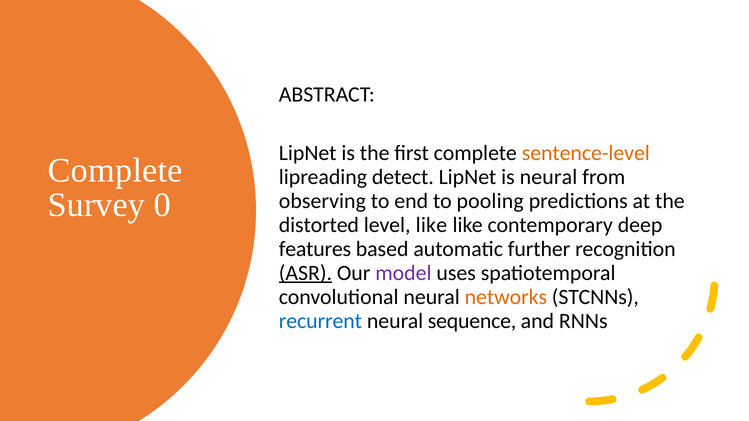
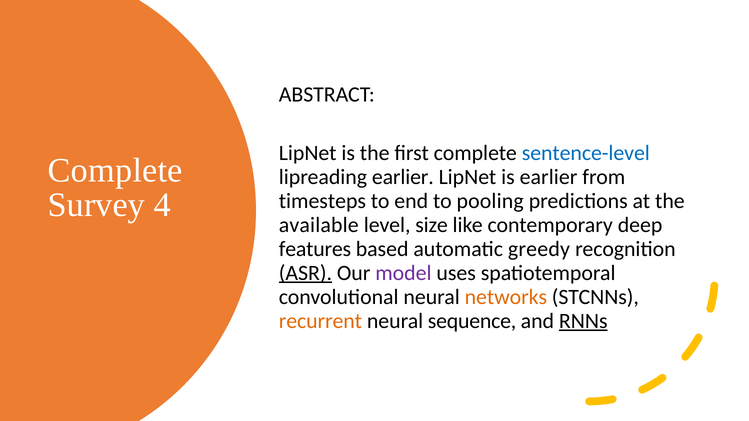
sentence-level colour: orange -> blue
lipreading detect: detect -> earlier
is neural: neural -> earlier
0: 0 -> 4
observing: observing -> timesteps
distorted: distorted -> available
level like: like -> size
further: further -> greedy
recurrent colour: blue -> orange
RNNs underline: none -> present
